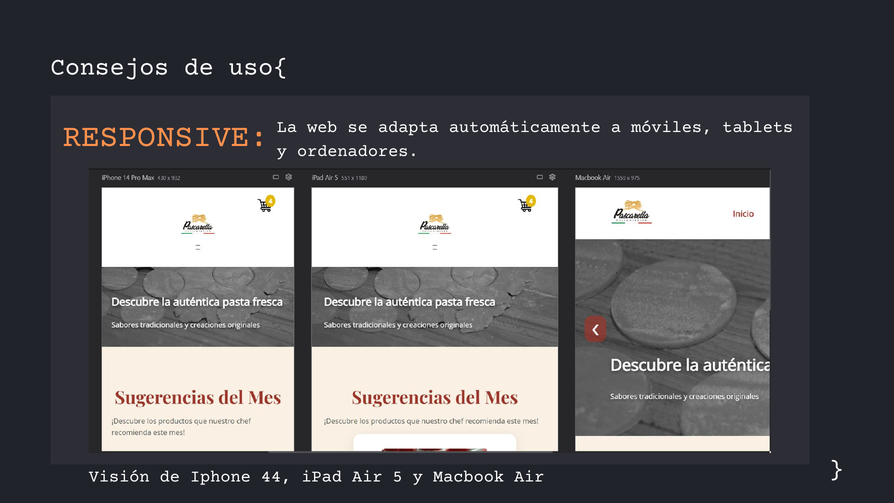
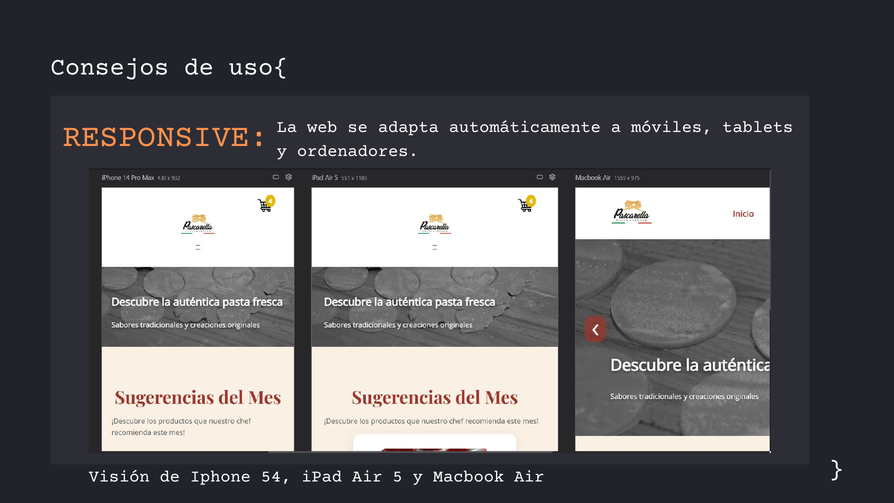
44: 44 -> 54
